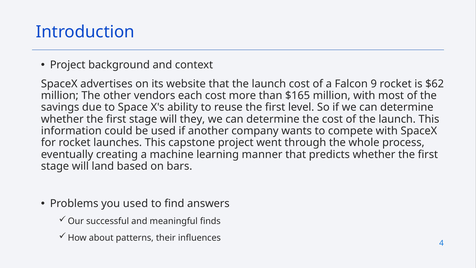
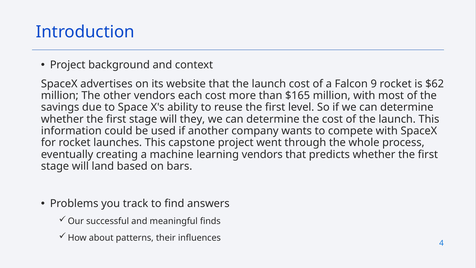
learning manner: manner -> vendors
you used: used -> track
